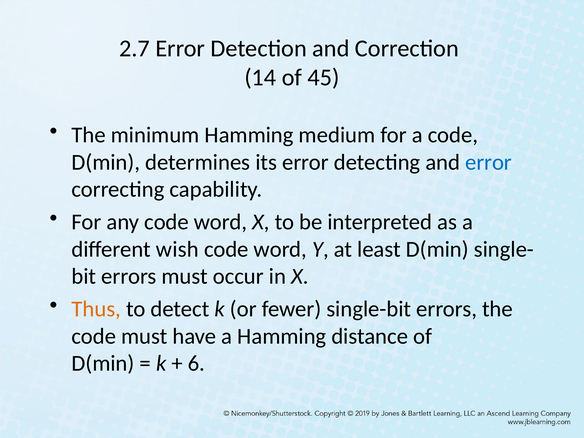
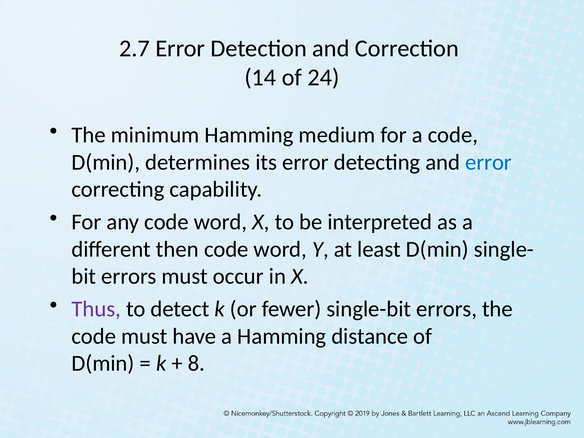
45: 45 -> 24
wish: wish -> then
Thus colour: orange -> purple
6: 6 -> 8
